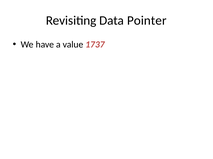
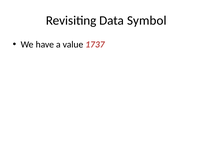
Pointer: Pointer -> Symbol
